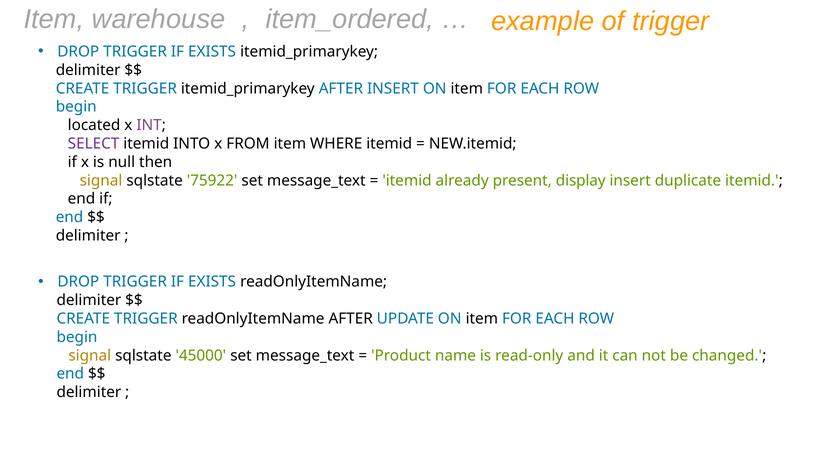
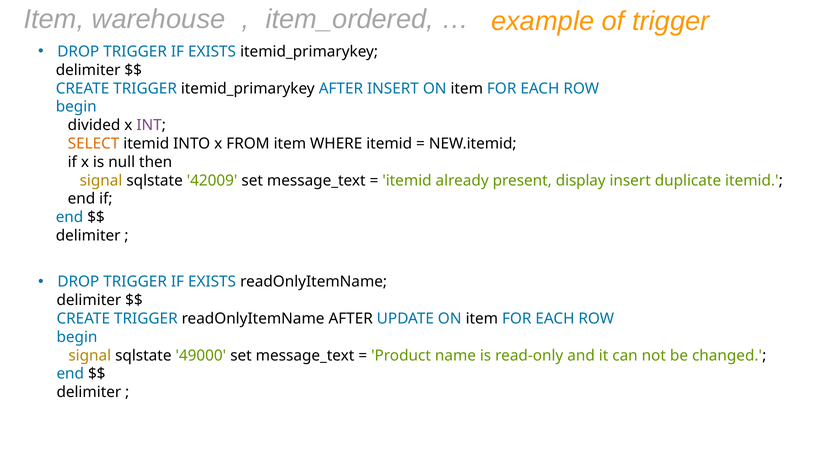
located: located -> divided
SELECT colour: purple -> orange
75922: 75922 -> 42009
45000: 45000 -> 49000
